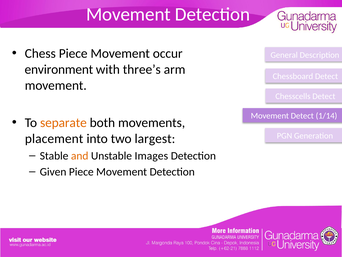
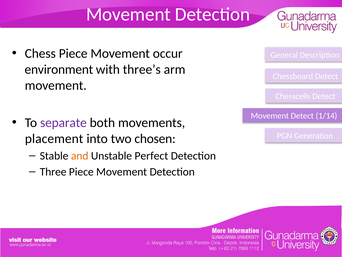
separate colour: orange -> purple
largest: largest -> chosen
Images: Images -> Perfect
Given: Given -> Three
